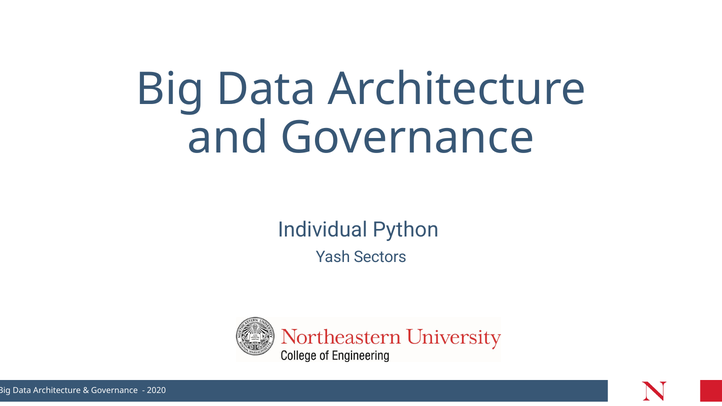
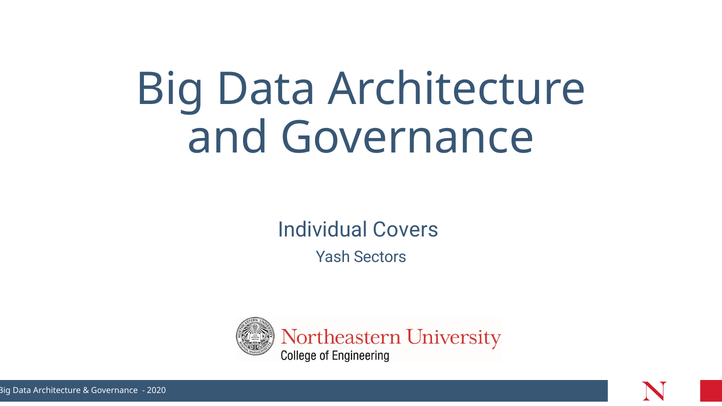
Python: Python -> Covers
